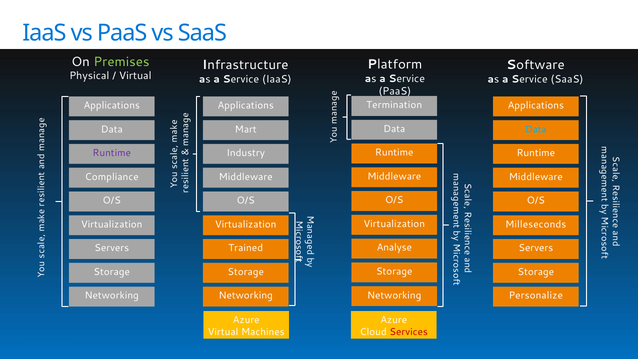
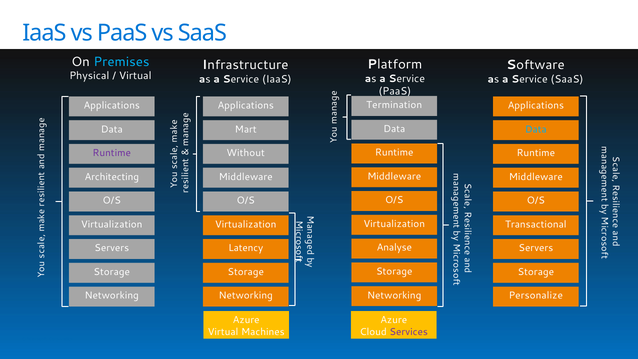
Premises colour: light green -> light blue
Industry: Industry -> Without
Compliance: Compliance -> Architecting
Milleseconds: Milleseconds -> Transactional
Trained: Trained -> Latency
Services colour: red -> purple
